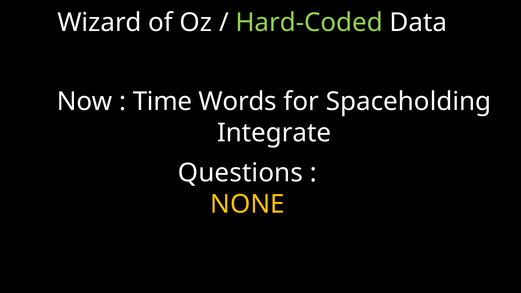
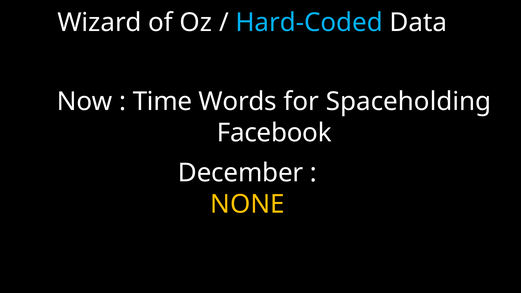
Hard-Coded colour: light green -> light blue
Integrate: Integrate -> Facebook
Questions: Questions -> December
